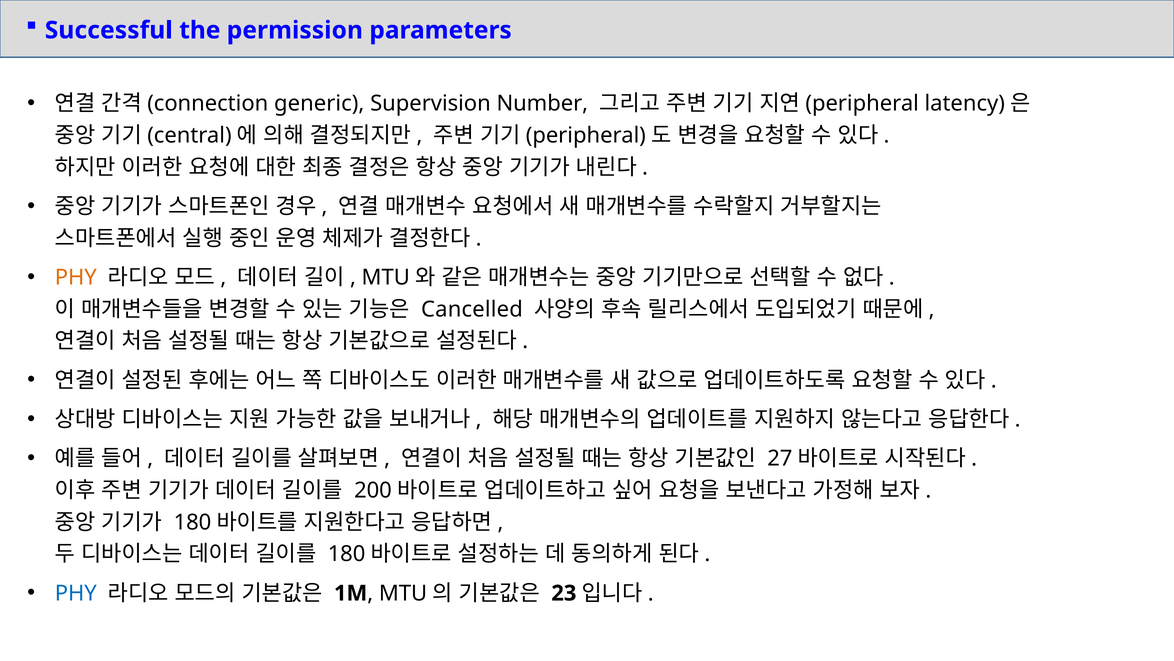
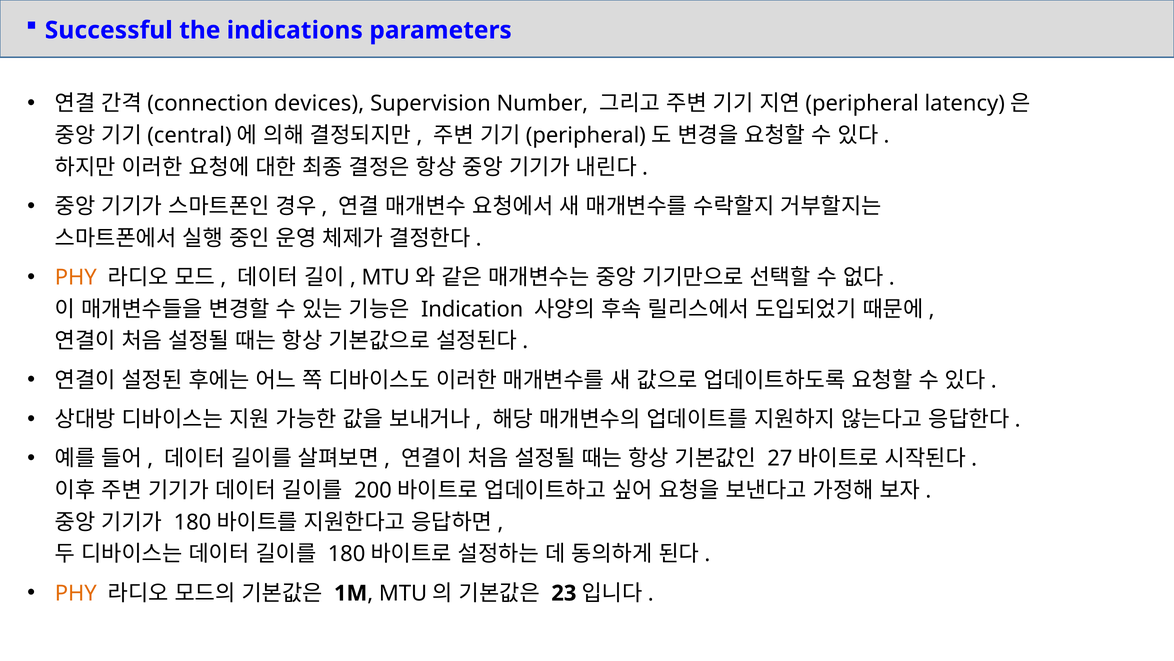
permission: permission -> indications
generic: generic -> devices
Cancelled: Cancelled -> Indication
PHY at (76, 593) colour: blue -> orange
